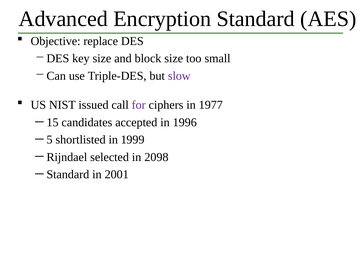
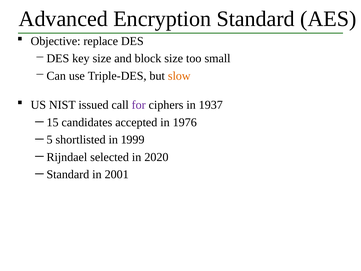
slow colour: purple -> orange
1977: 1977 -> 1937
1996: 1996 -> 1976
2098: 2098 -> 2020
